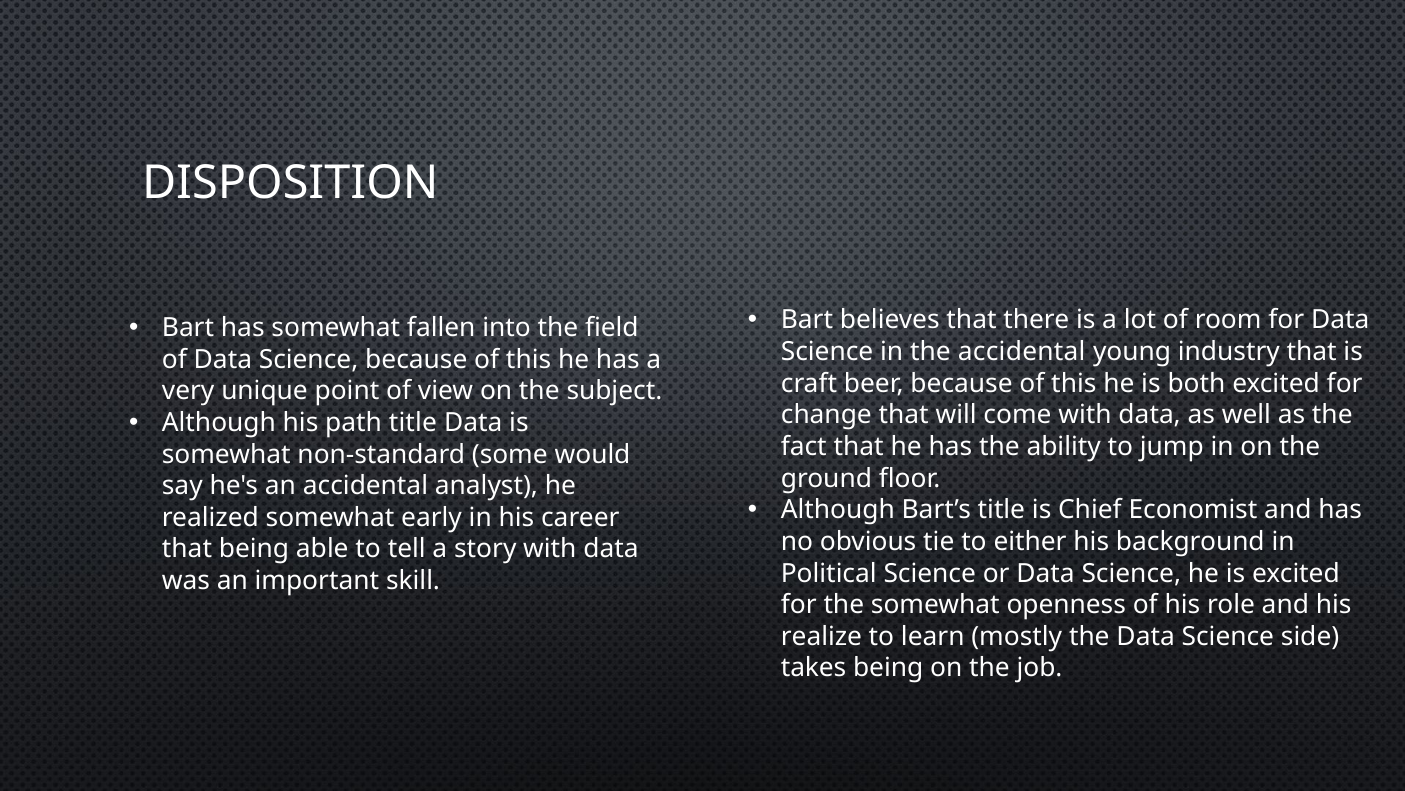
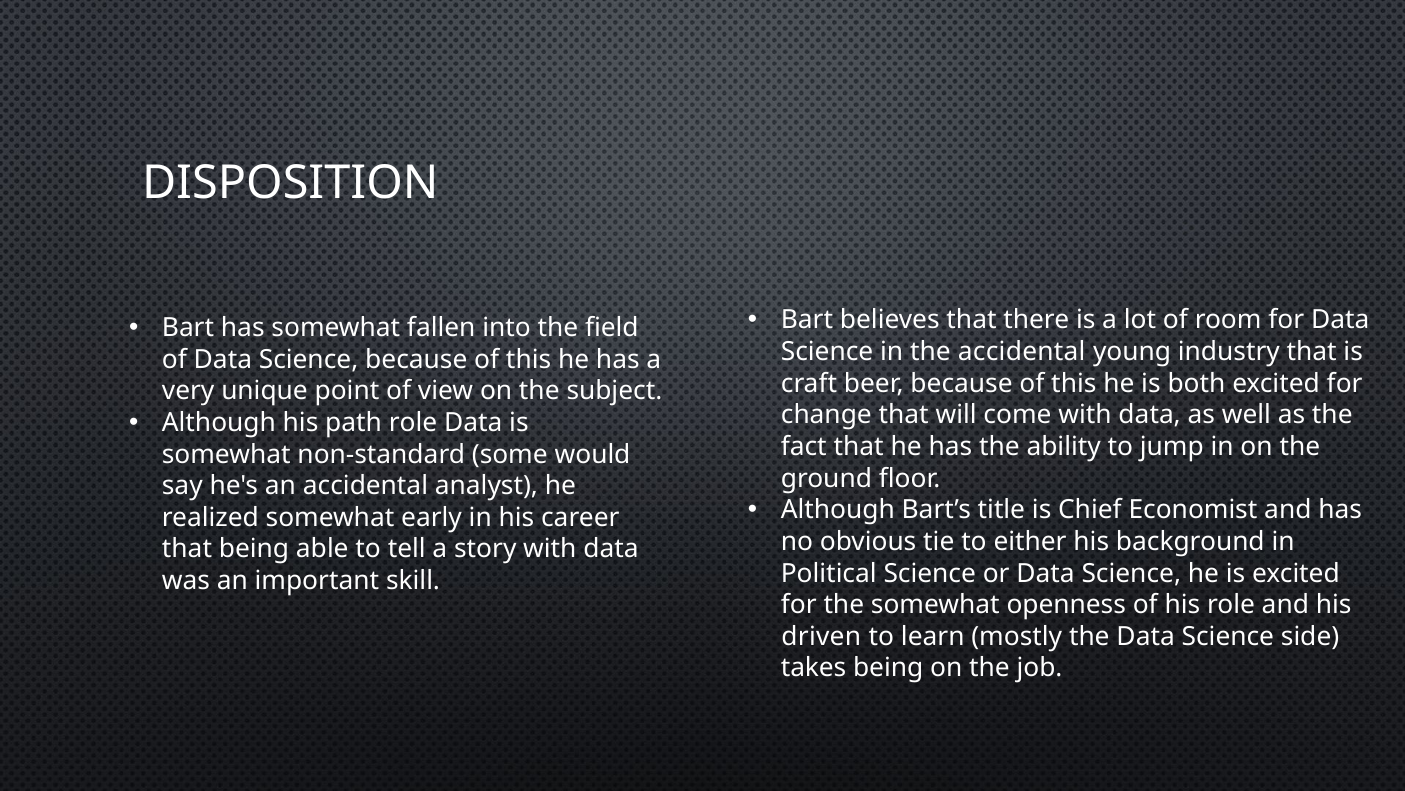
path title: title -> role
realize: realize -> driven
